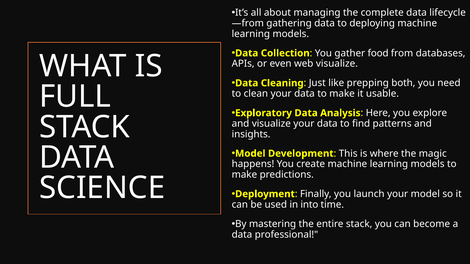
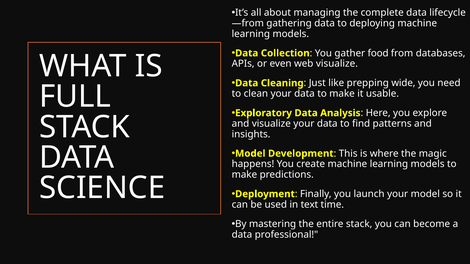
both: both -> wide
into: into -> text
